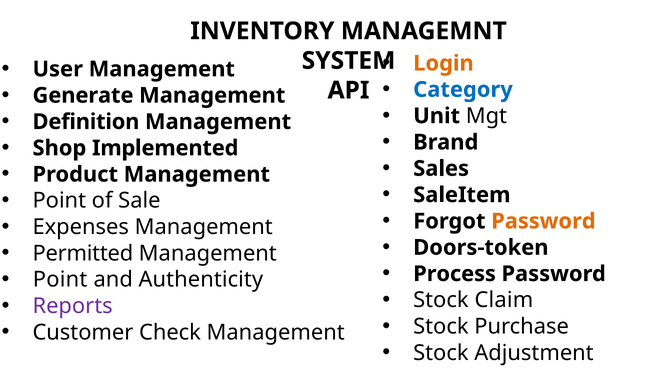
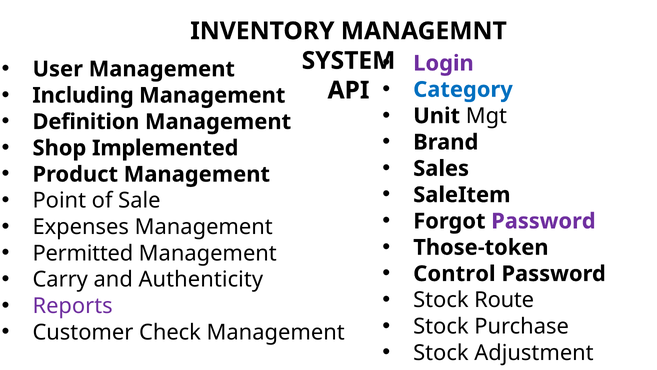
Login colour: orange -> purple
Generate: Generate -> Including
Password at (543, 221) colour: orange -> purple
Doors-token: Doors-token -> Those-token
Process: Process -> Control
Point at (60, 279): Point -> Carry
Claim: Claim -> Route
